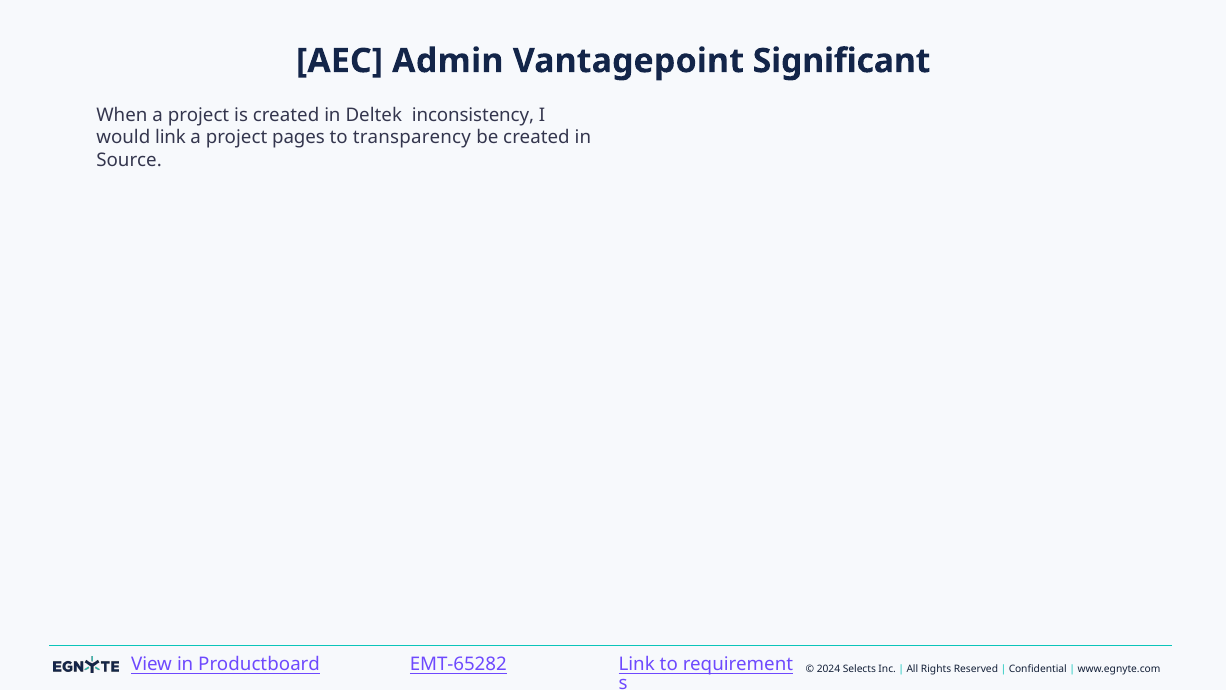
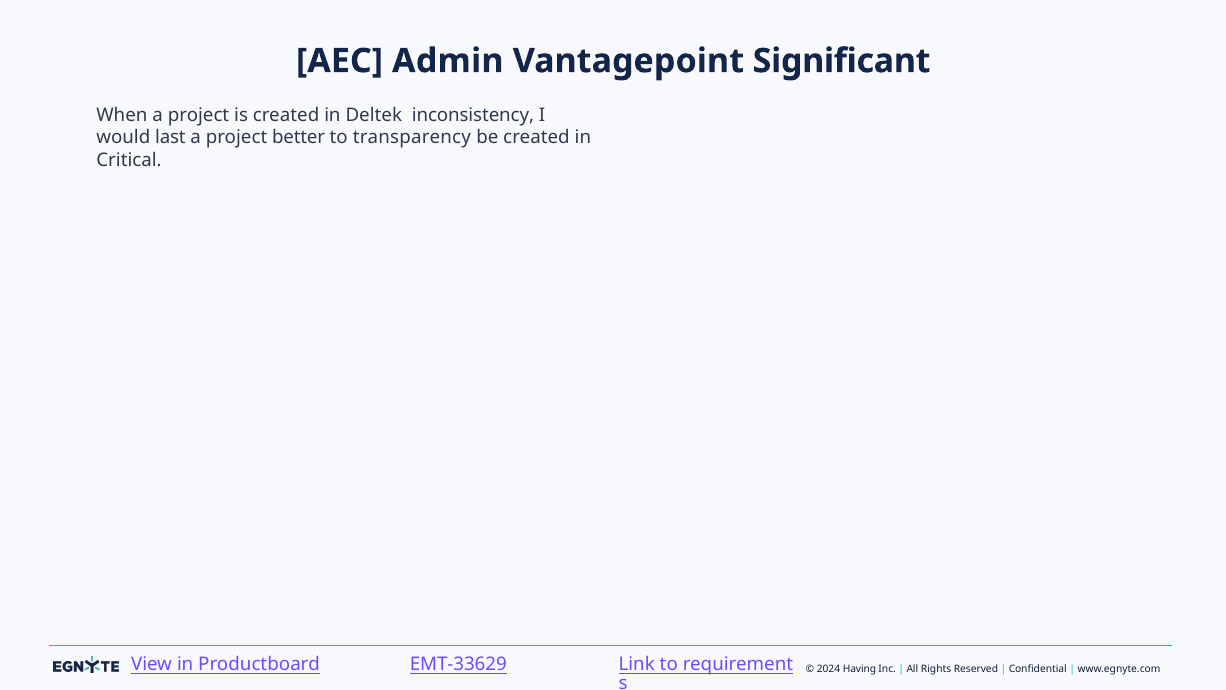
would link: link -> last
pages: pages -> better
Source: Source -> Critical
EMT-65282: EMT-65282 -> EMT-33629
Selects: Selects -> Having
